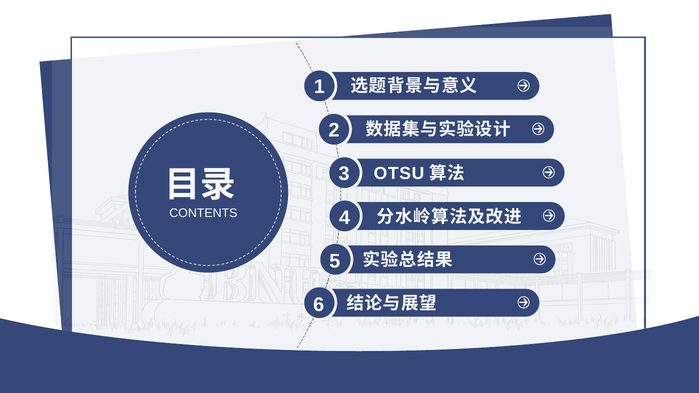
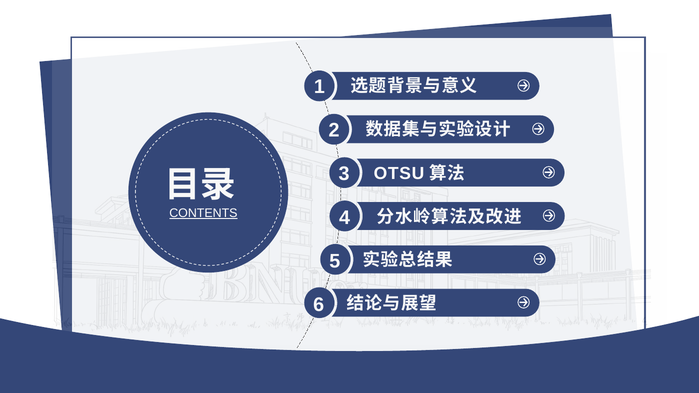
CONTENTS underline: none -> present
